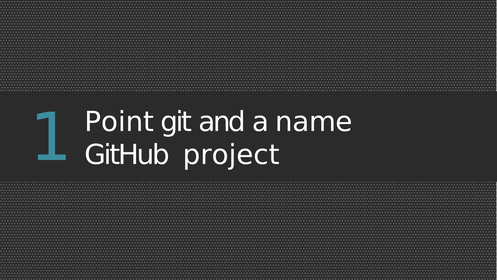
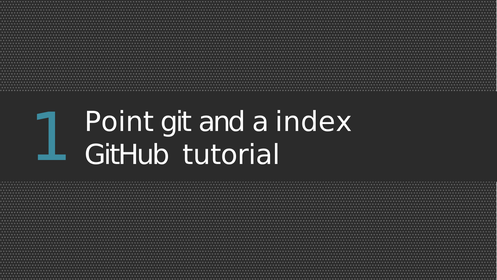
name: name -> index
project: project -> tutorial
